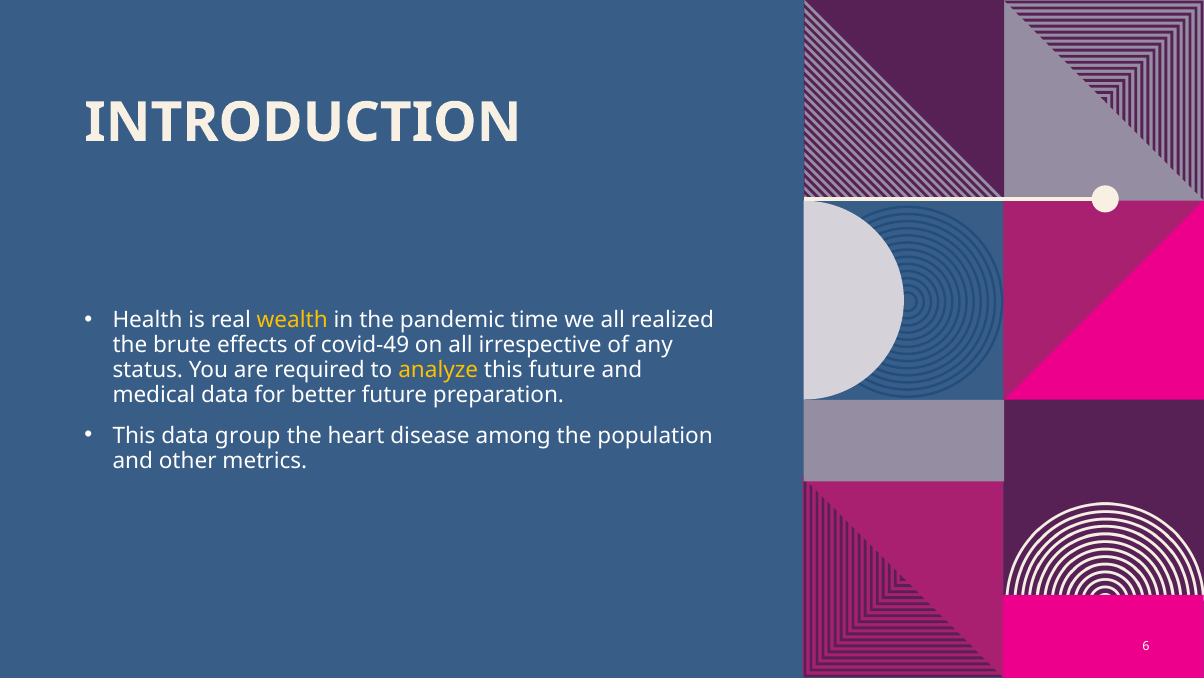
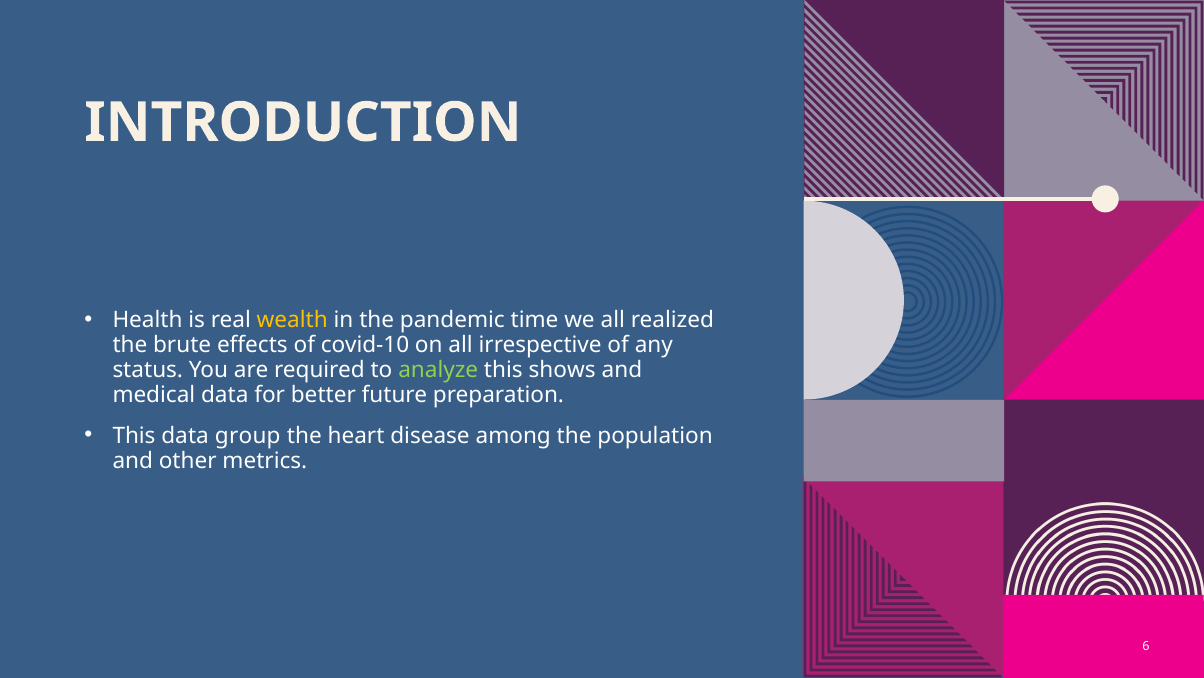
covid-49: covid-49 -> covid-10
analyze colour: yellow -> light green
this future: future -> shows
